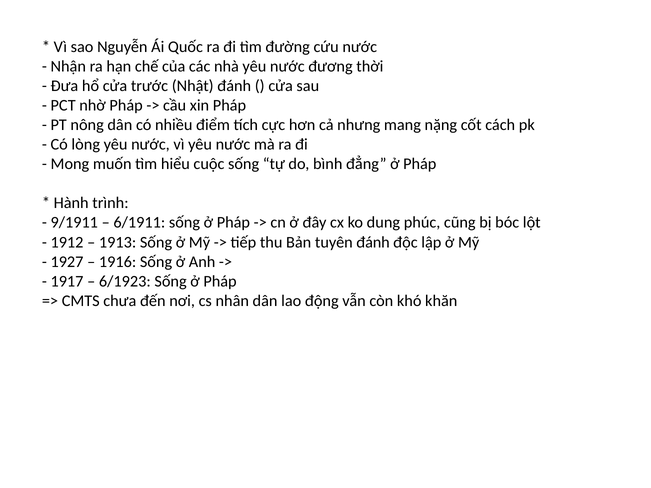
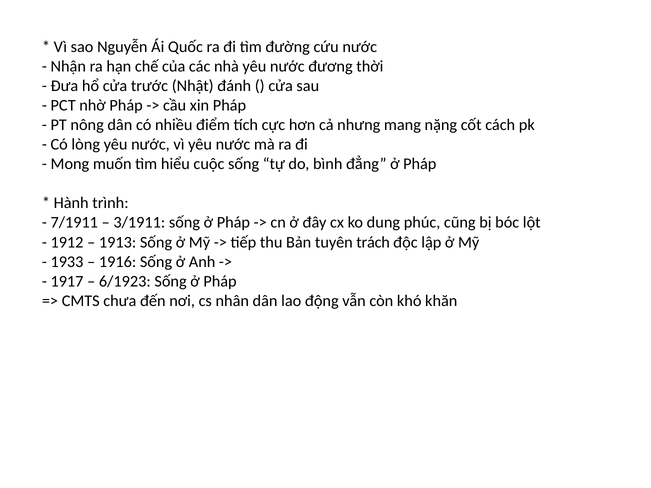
9/1911: 9/1911 -> 7/1911
6/1911: 6/1911 -> 3/1911
tuyên đánh: đánh -> trách
1927: 1927 -> 1933
